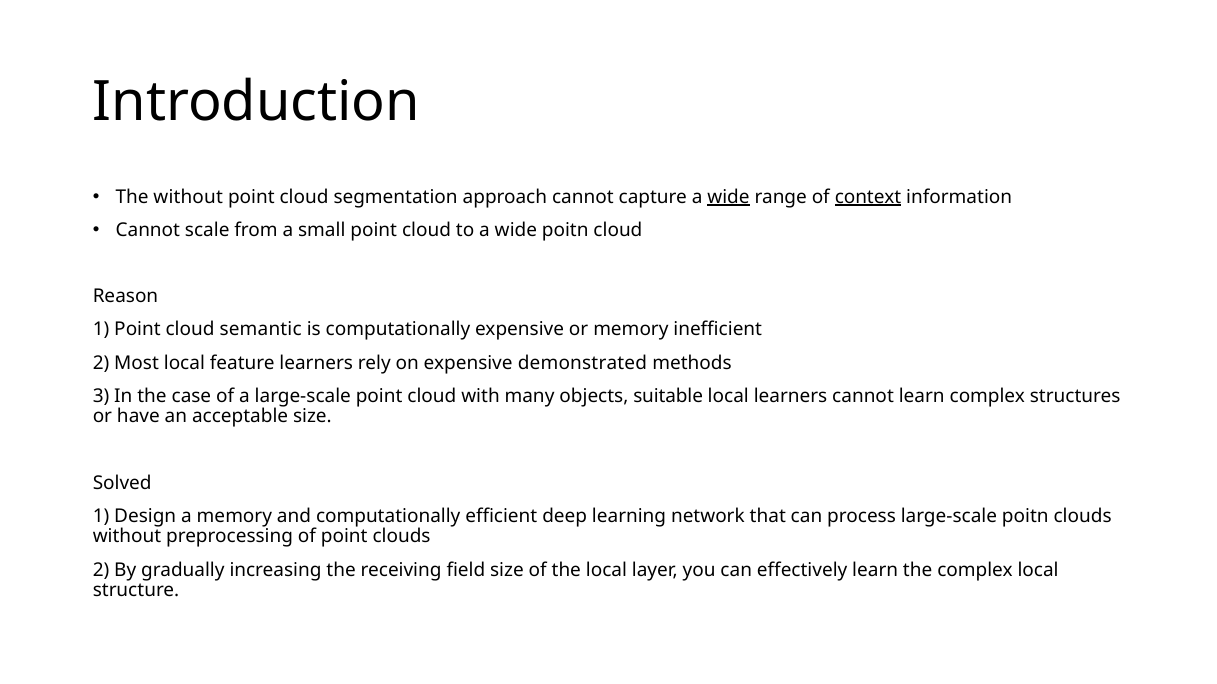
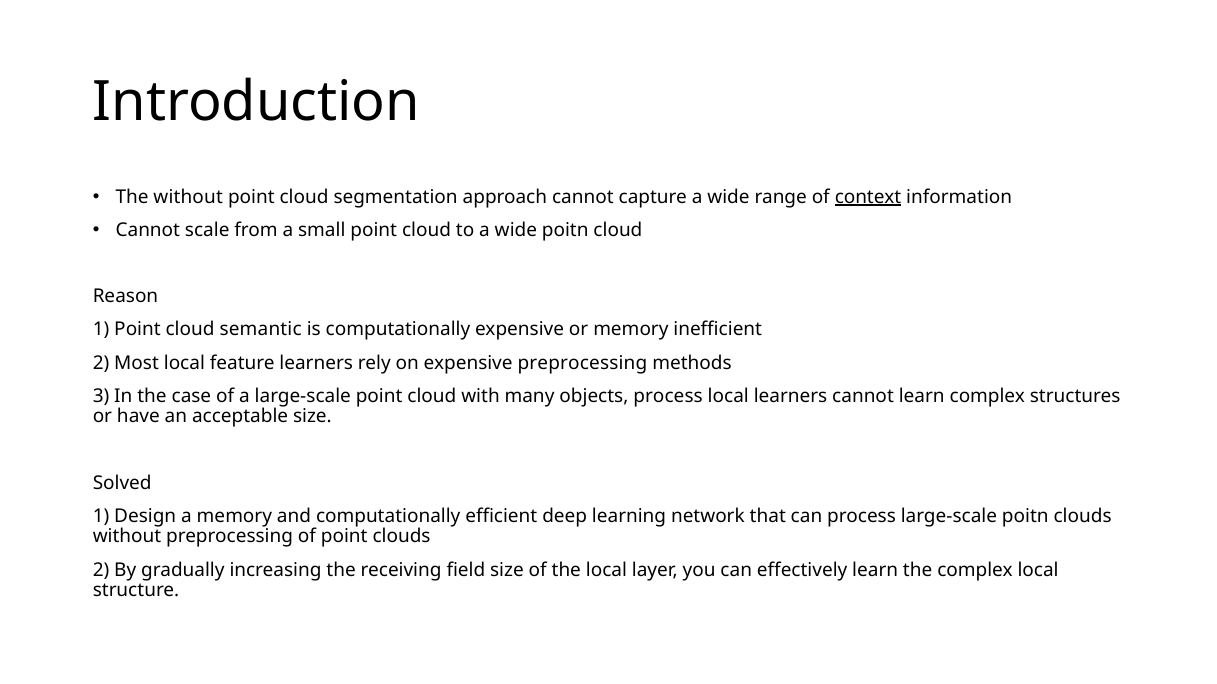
wide at (729, 197) underline: present -> none
expensive demonstrated: demonstrated -> preprocessing
objects suitable: suitable -> process
